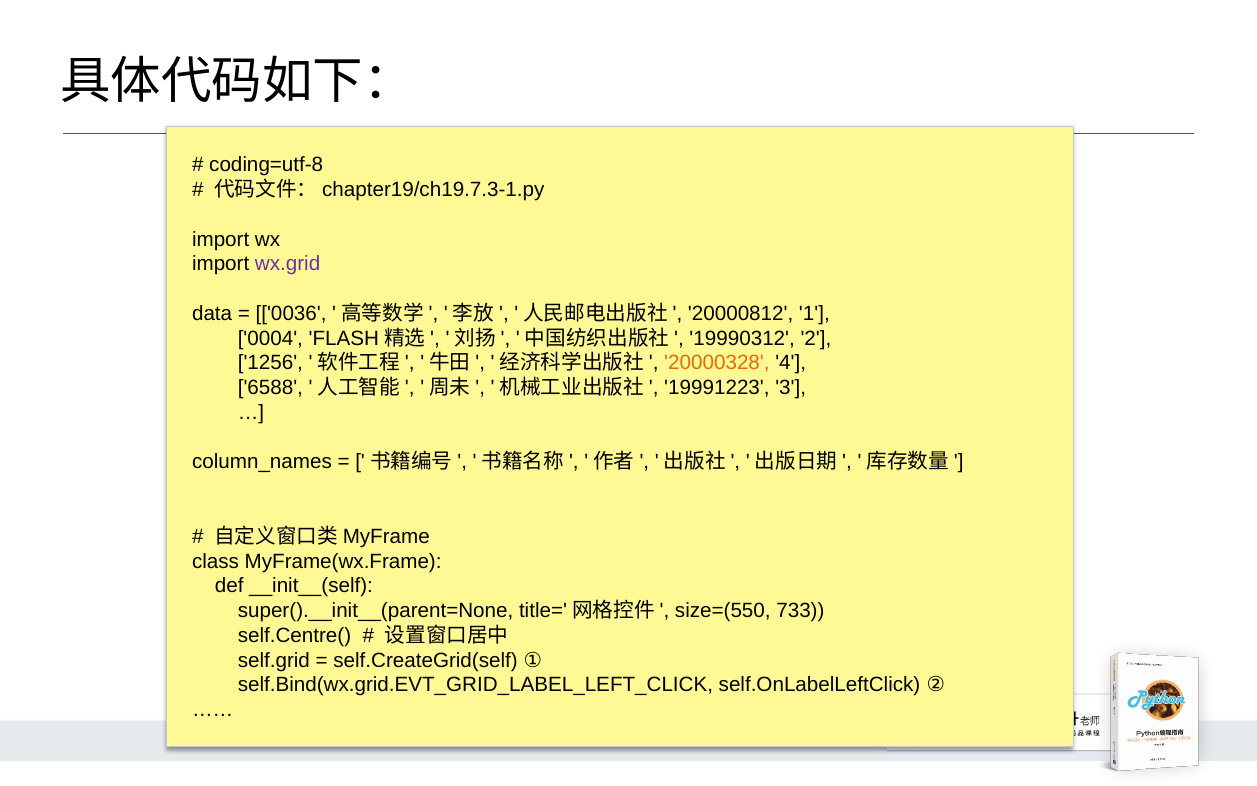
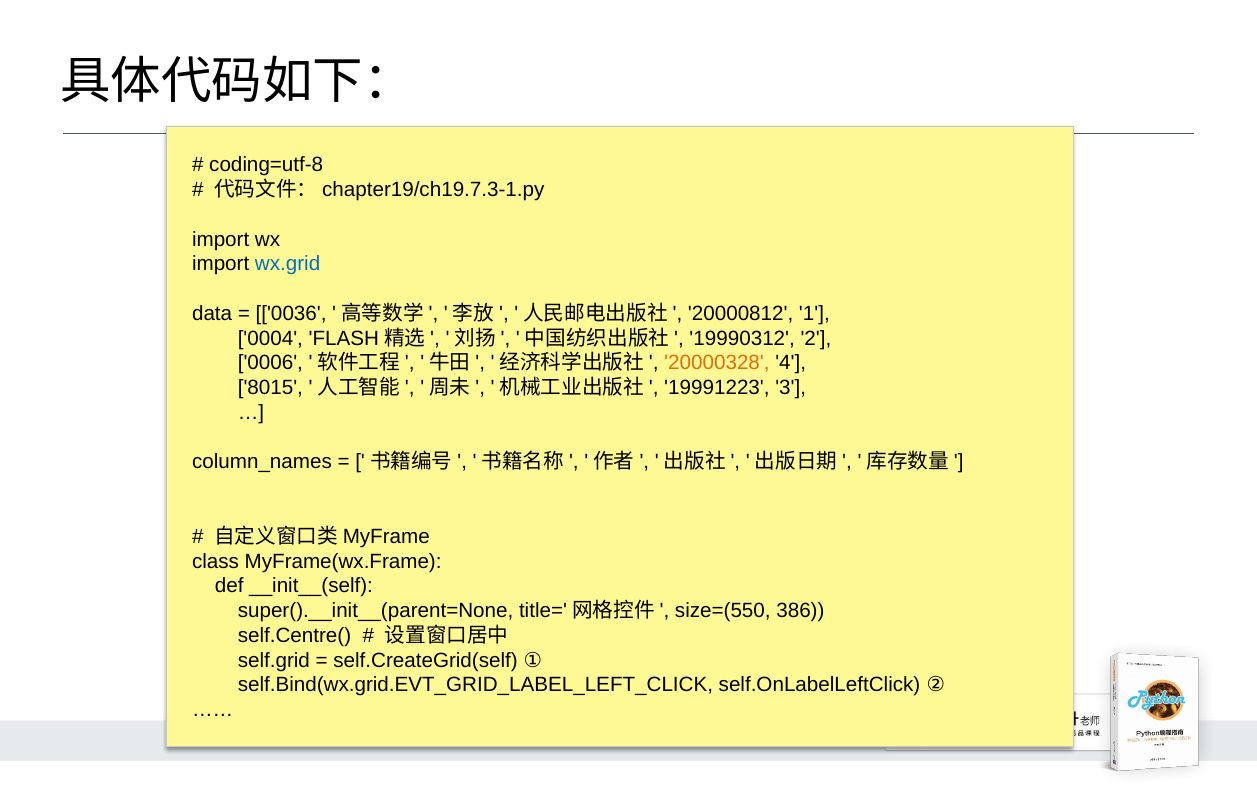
wx.grid colour: purple -> blue
1256: 1256 -> 0006
6588: 6588 -> 8015
733: 733 -> 386
